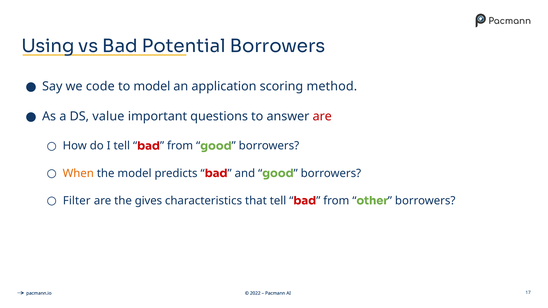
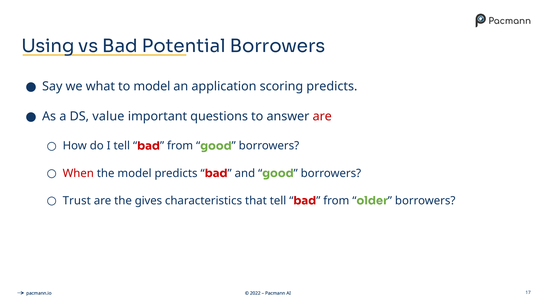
code: code -> what
scoring method: method -> predicts
When colour: orange -> red
Filter: Filter -> Trust
other: other -> older
